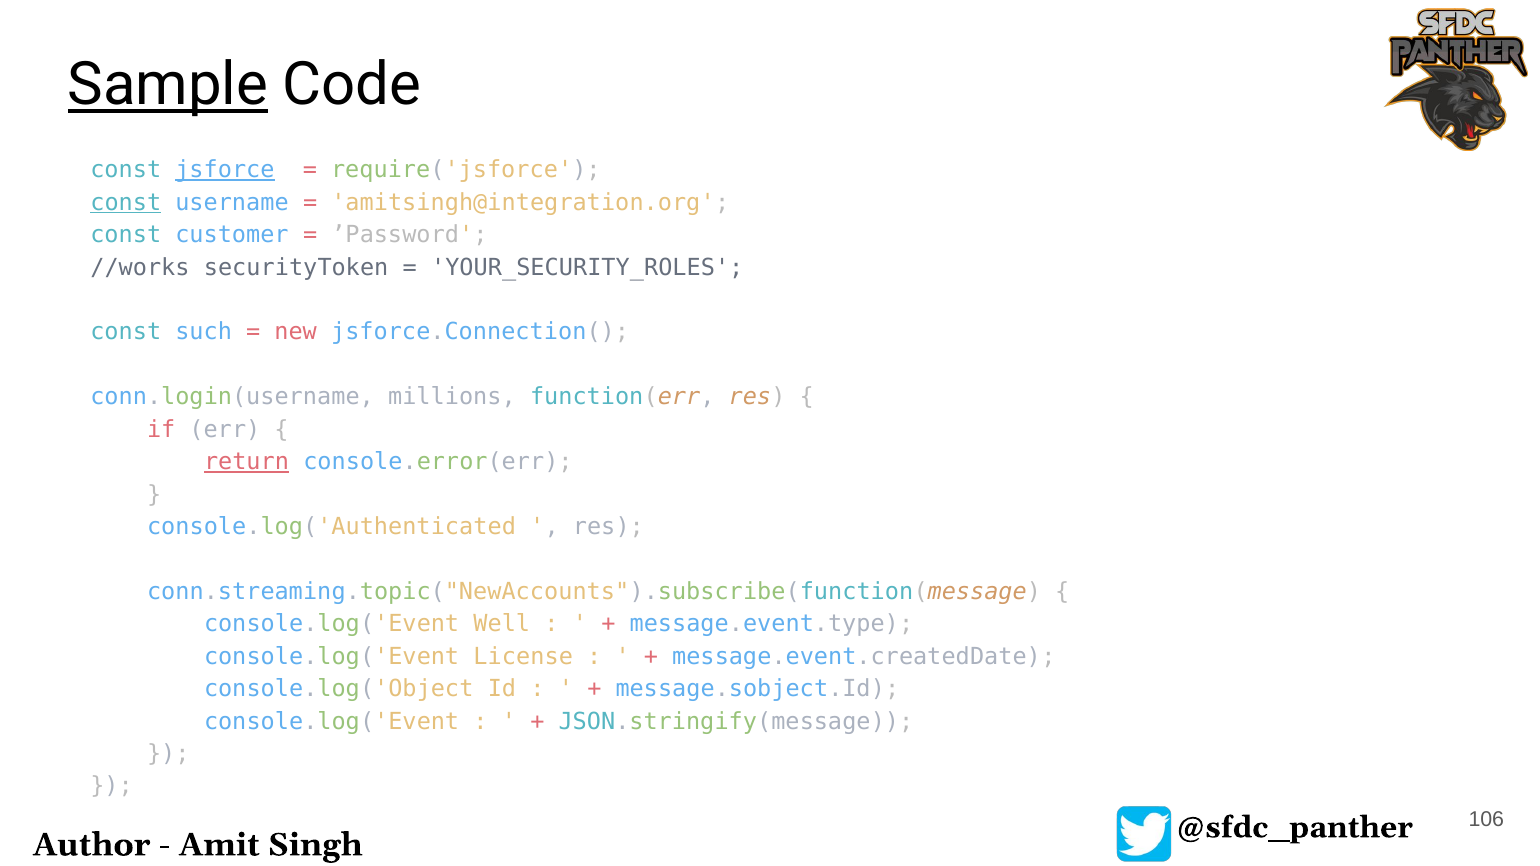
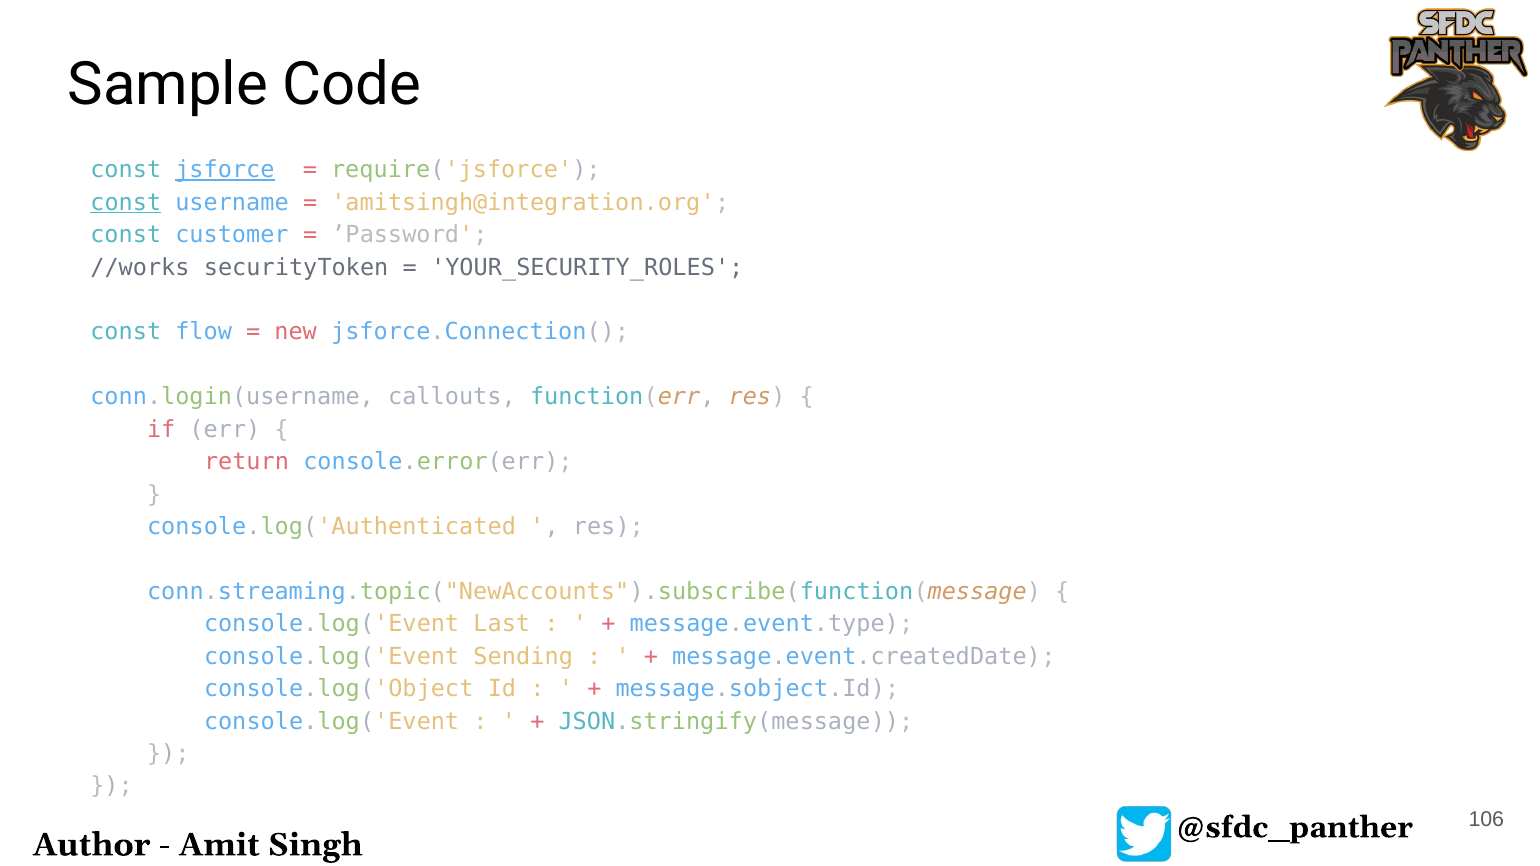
Sample underline: present -> none
such: such -> flow
millions: millions -> callouts
return underline: present -> none
Well: Well -> Last
License: License -> Sending
